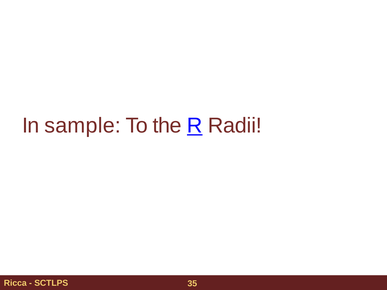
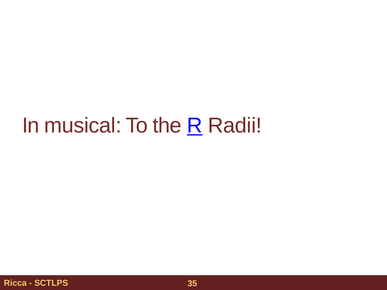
sample: sample -> musical
